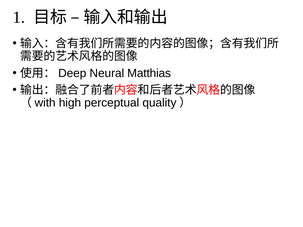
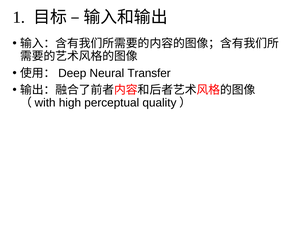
Matthias: Matthias -> Transfer
